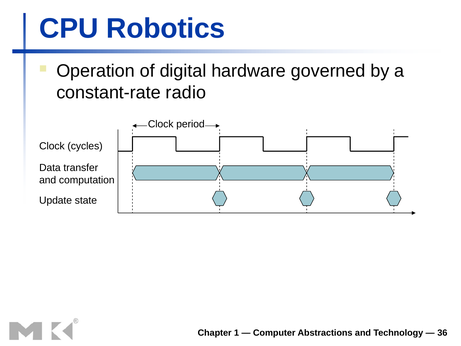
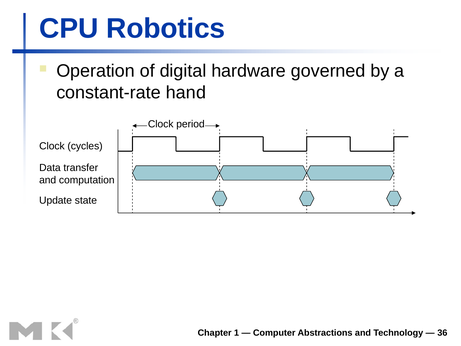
radio: radio -> hand
